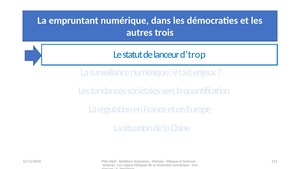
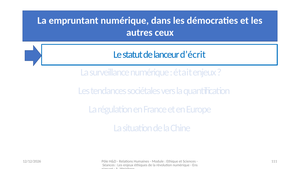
trois: trois -> ceux
d’trop: d’trop -> d’écrit
